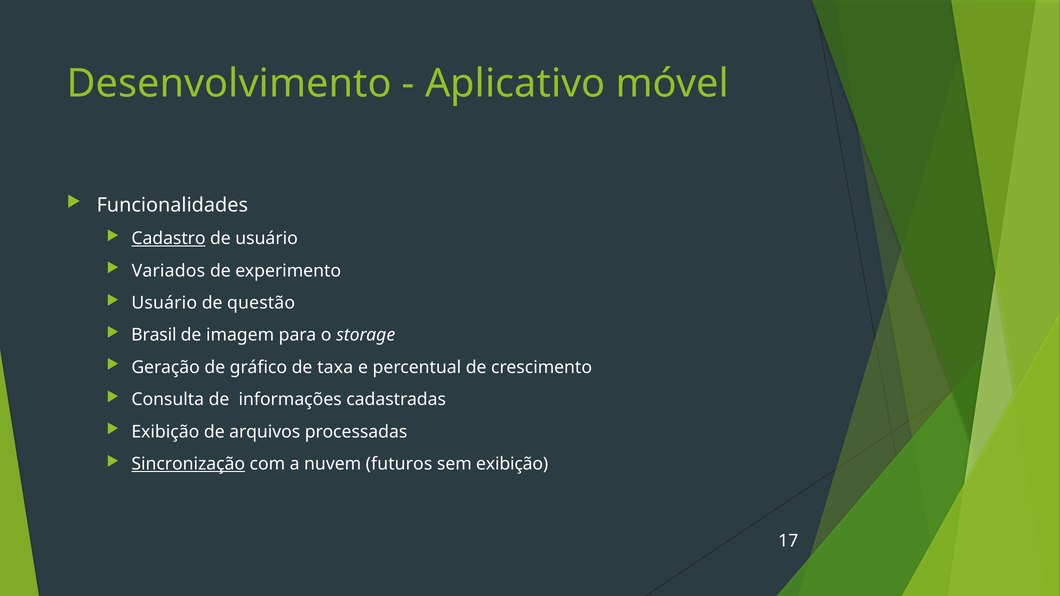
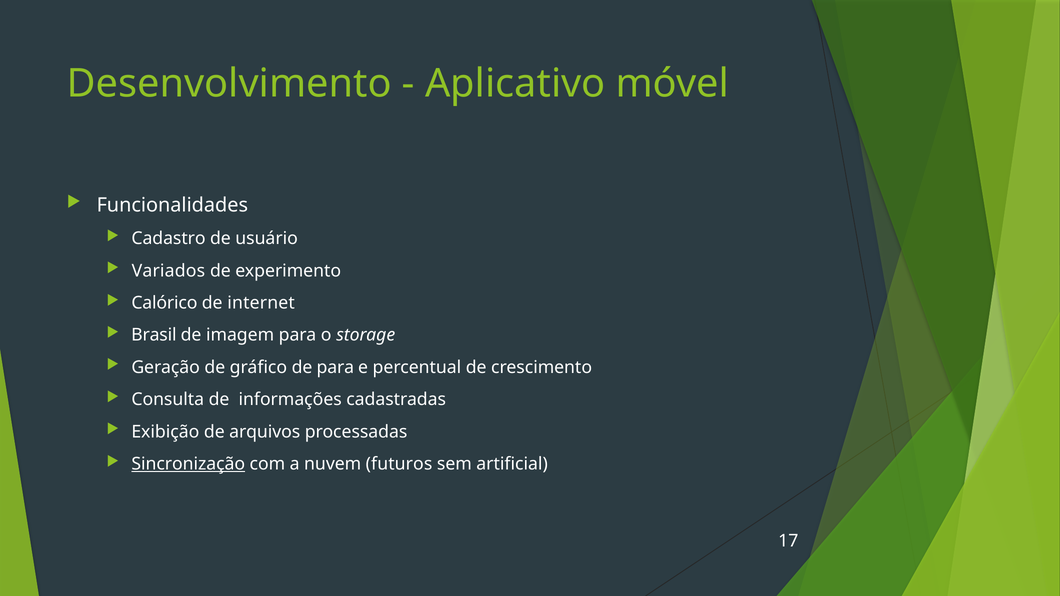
Cadastro underline: present -> none
Usuário at (164, 303): Usuário -> Calórico
questão: questão -> internet
de taxa: taxa -> para
sem exibição: exibição -> artificial
